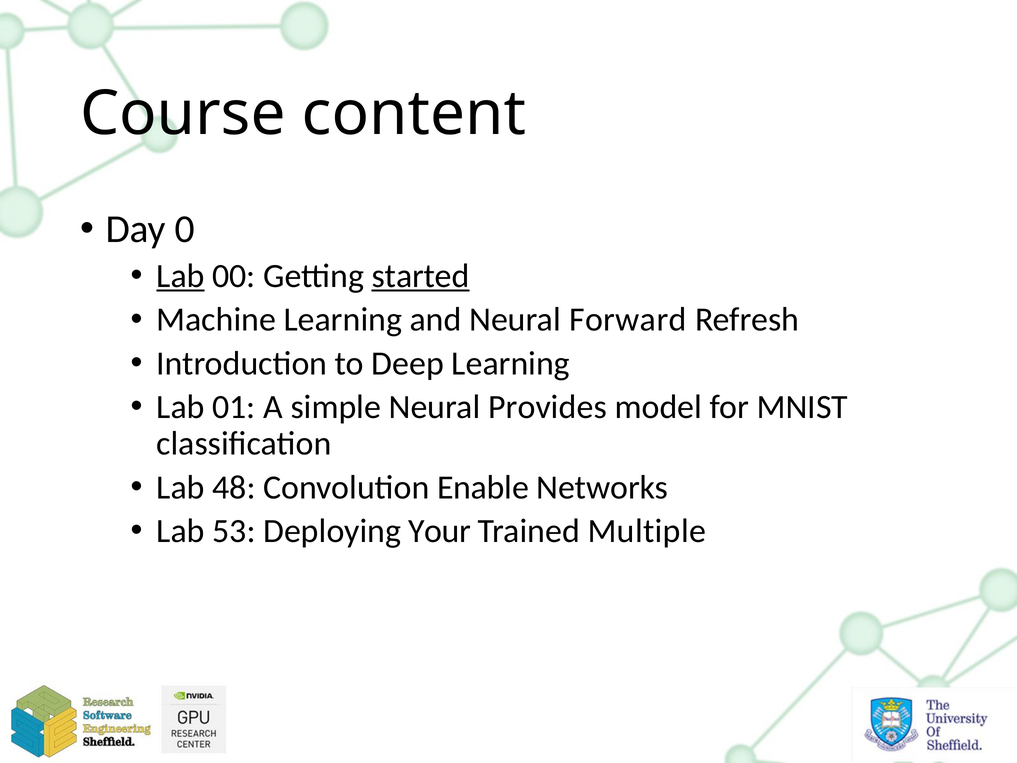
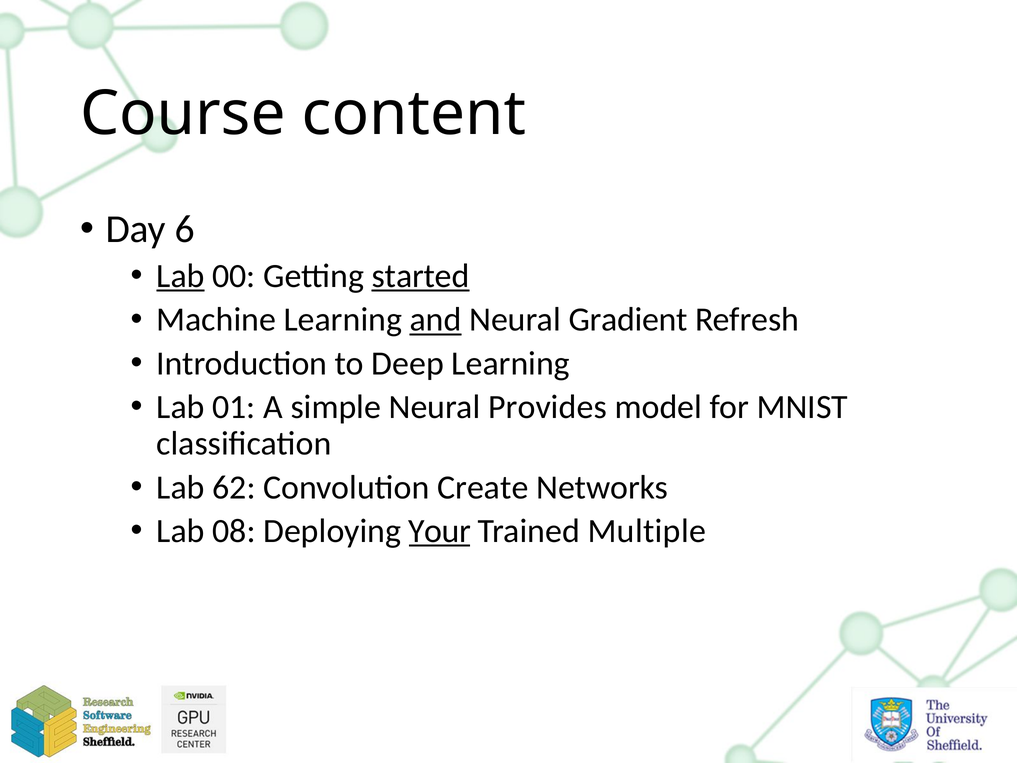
0: 0 -> 6
and underline: none -> present
Forward: Forward -> Gradient
48: 48 -> 62
Enable: Enable -> Create
53: 53 -> 08
Your underline: none -> present
